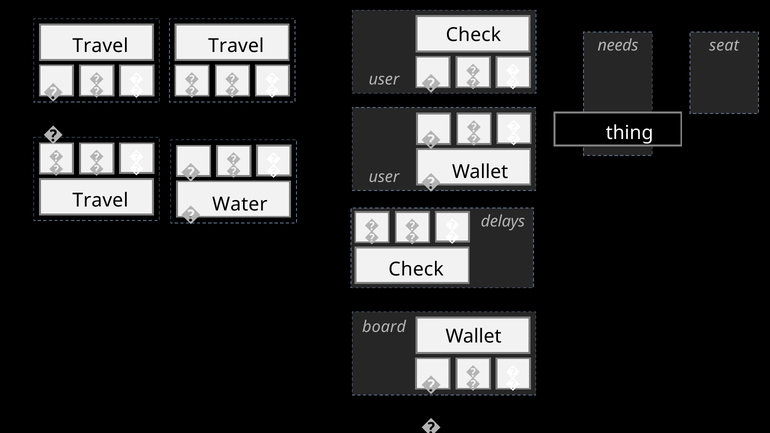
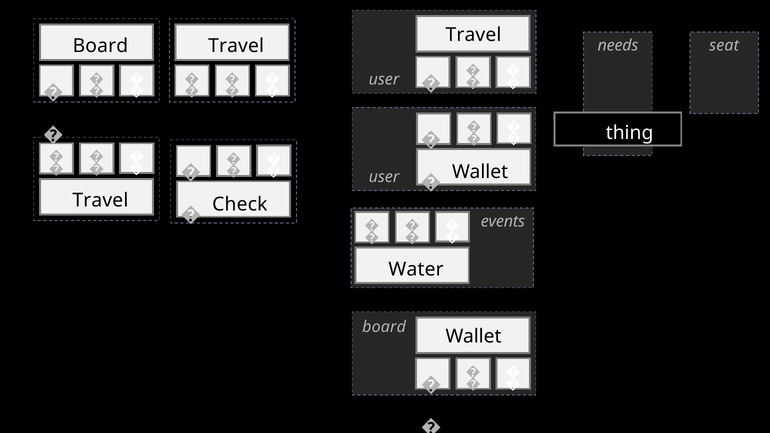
Check at (473, 35): Check -> Travel
Travel at (100, 46): Travel -> Board
Water: Water -> Check
delays: delays -> events
Check at (416, 269): Check -> Water
